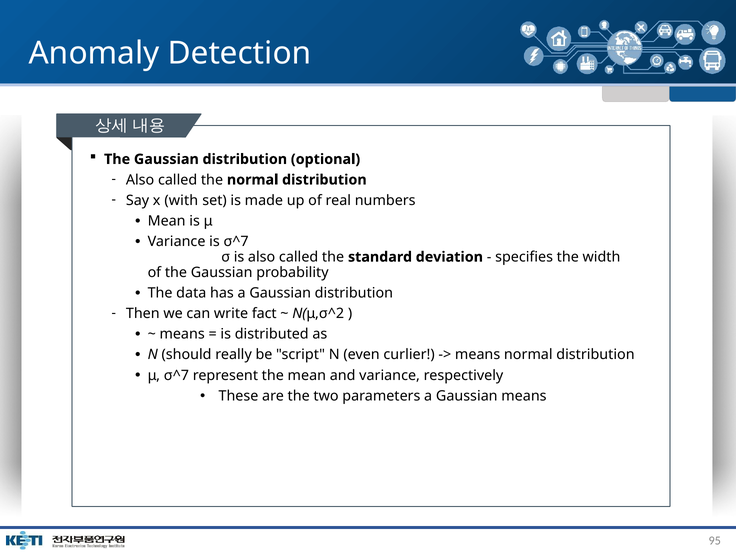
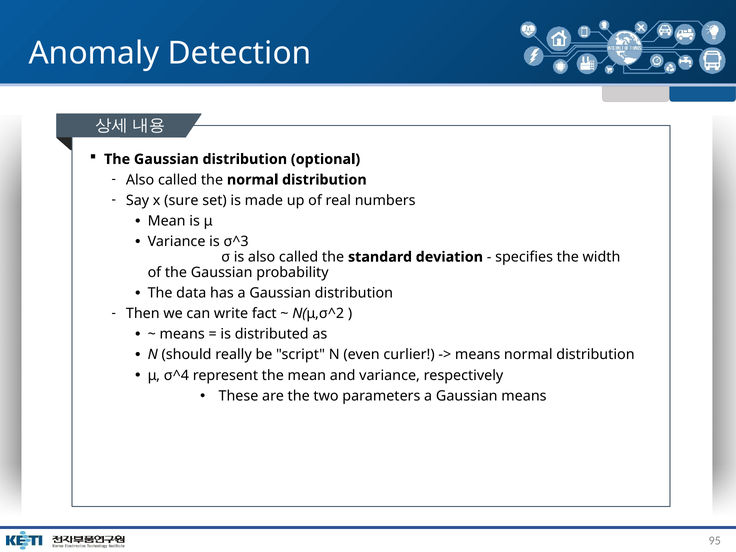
with: with -> sure
is σ^7: σ^7 -> σ^3
μ σ^7: σ^7 -> σ^4
